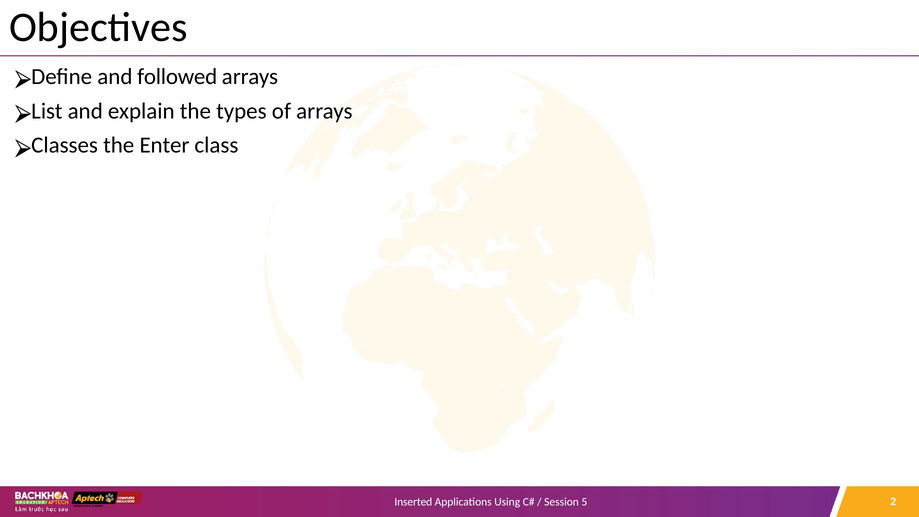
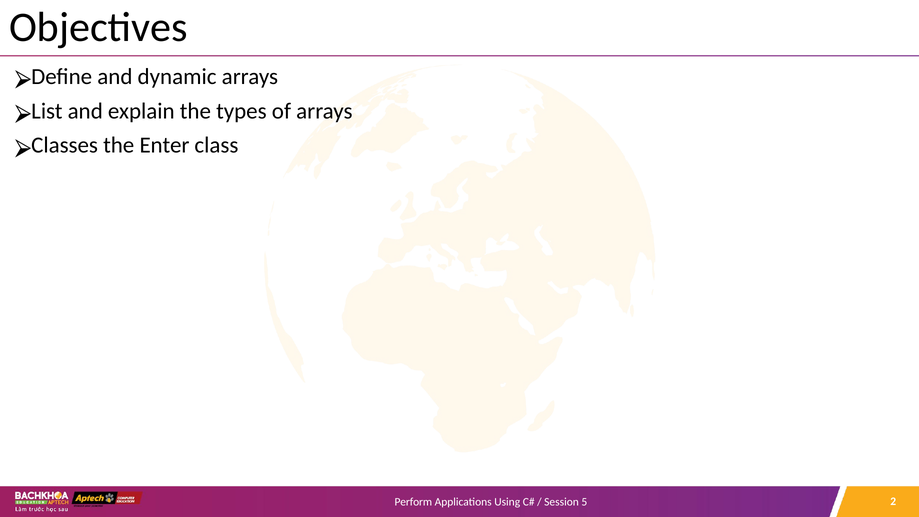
followed: followed -> dynamic
Inserted: Inserted -> Perform
